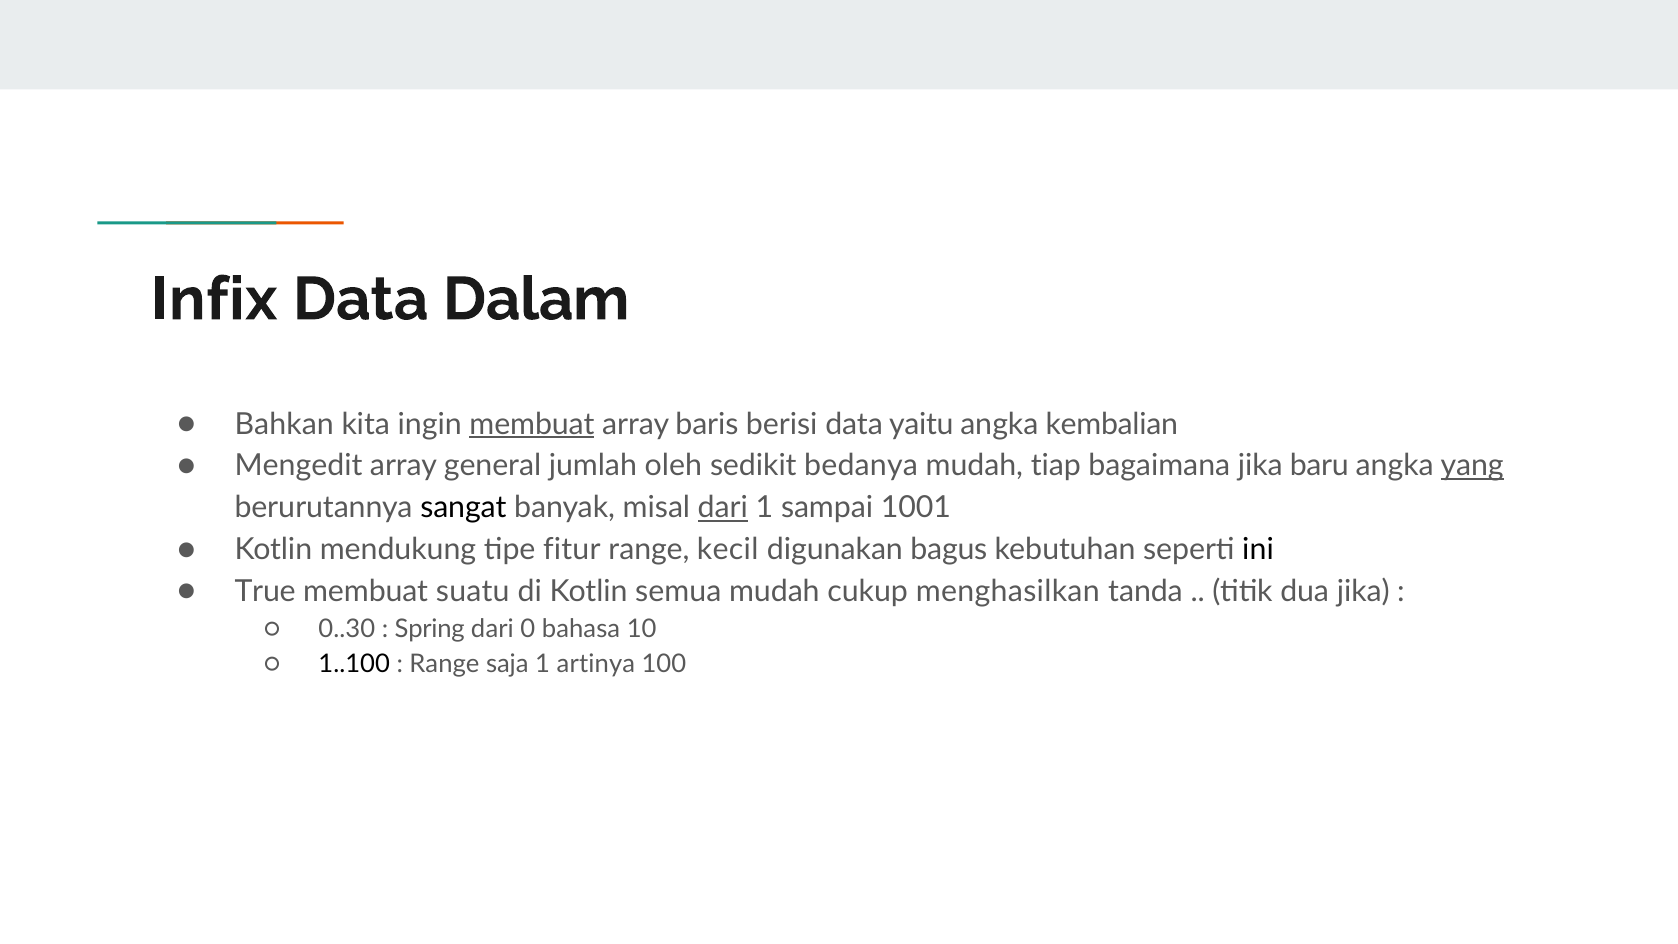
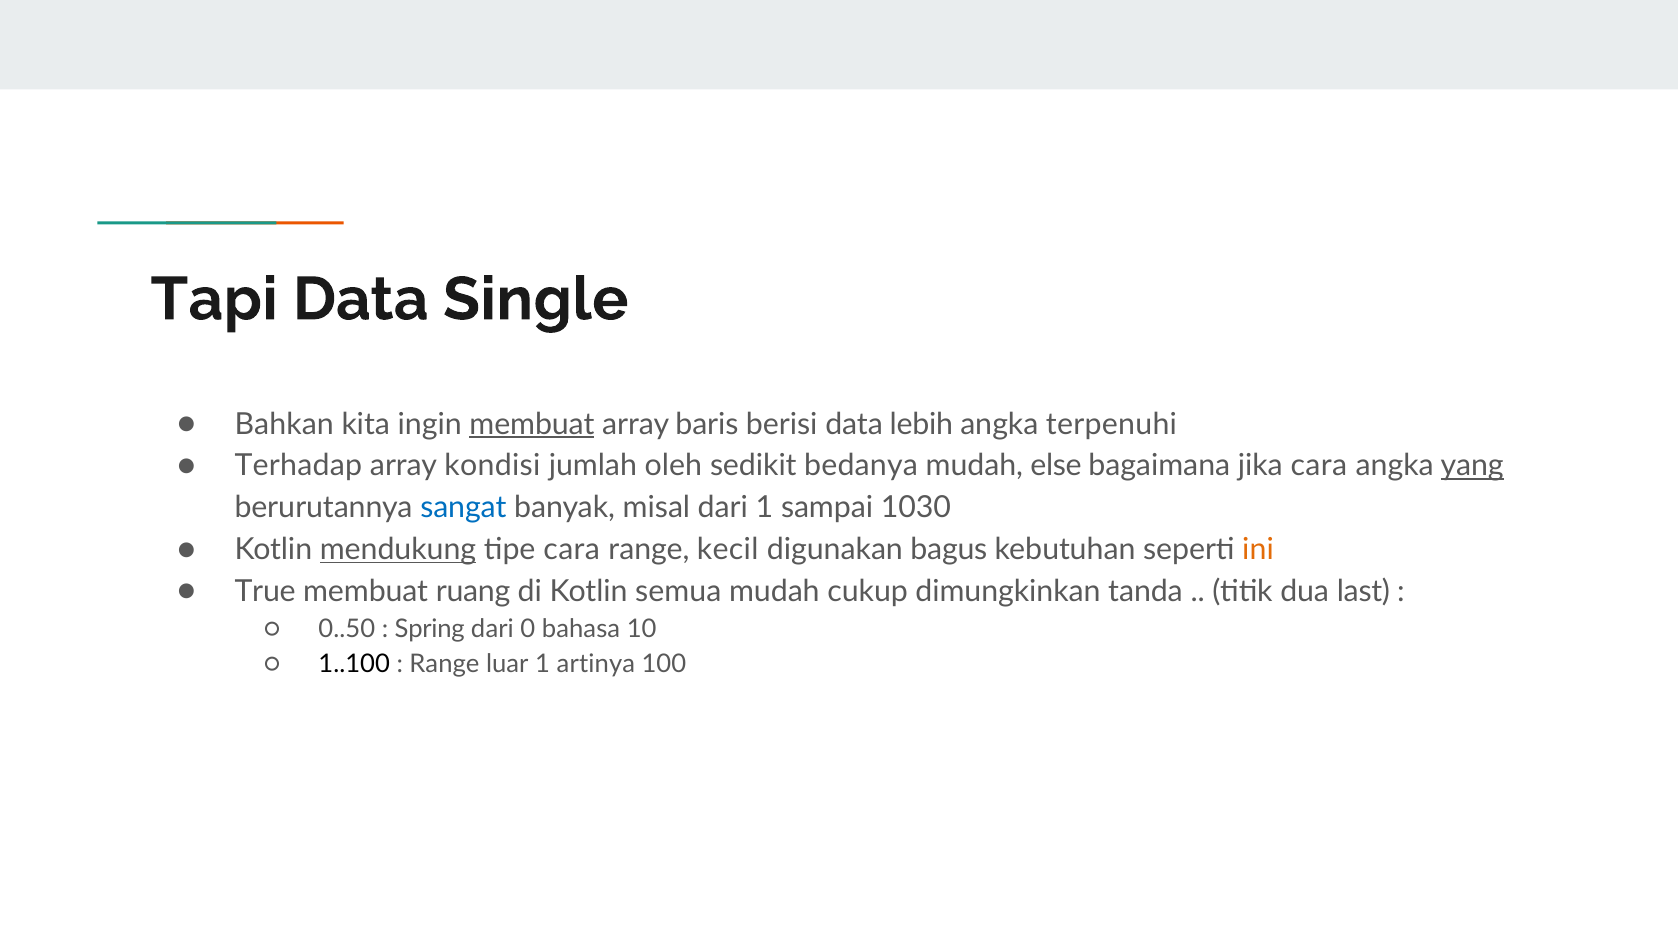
Infix: Infix -> Tapi
Dalam: Dalam -> Single
yaitu: yaitu -> lebih
kembalian: kembalian -> terpenuhi
Mengedit: Mengedit -> Terhadap
general: general -> kondisi
tiap: tiap -> else
jika baru: baru -> cara
sangat colour: black -> blue
dari at (723, 508) underline: present -> none
1001: 1001 -> 1030
mendukung underline: none -> present
tipe fitur: fitur -> cara
ini colour: black -> orange
suatu: suatu -> ruang
menghasilkan: menghasilkan -> dimungkinkan
dua jika: jika -> last
0..30: 0..30 -> 0..50
saja: saja -> luar
